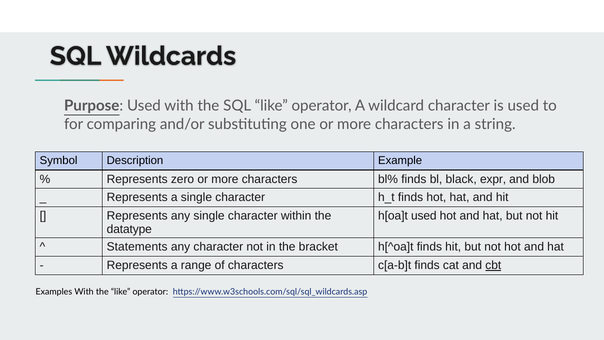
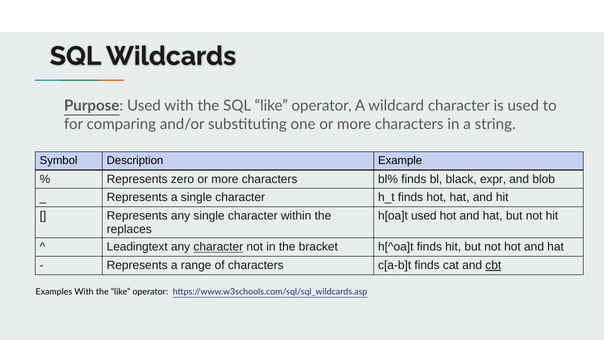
datatype: datatype -> replaces
Statements: Statements -> Leadingtext
character at (218, 247) underline: none -> present
